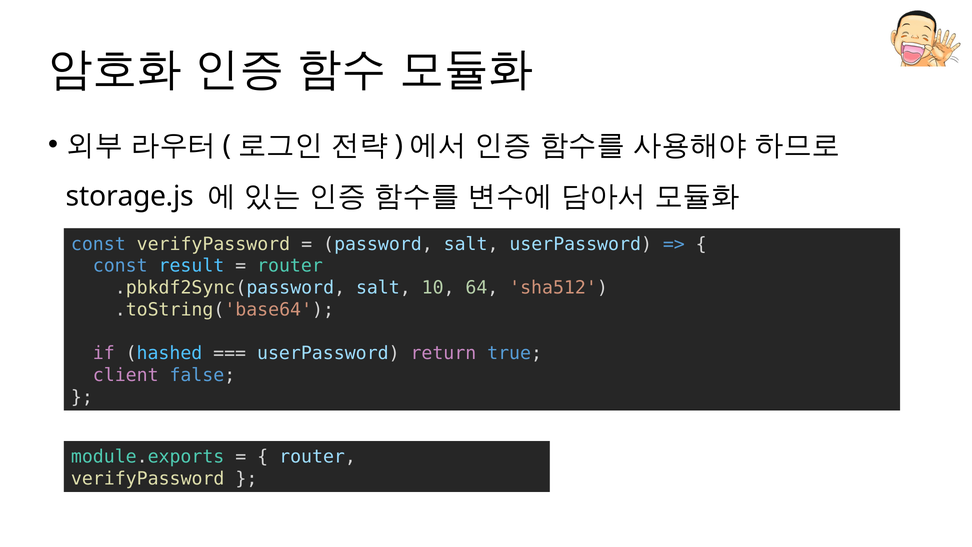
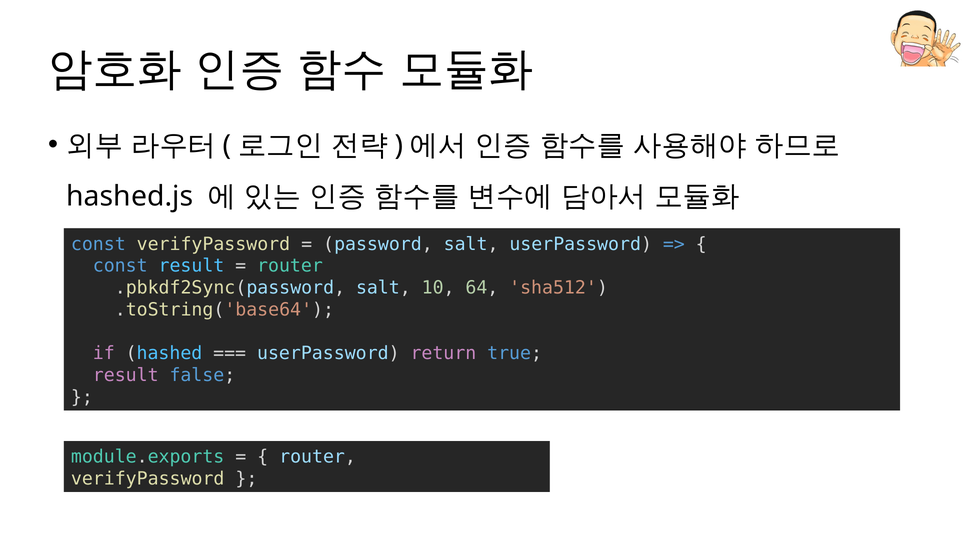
storage.js: storage.js -> hashed.js
client at (126, 375): client -> result
